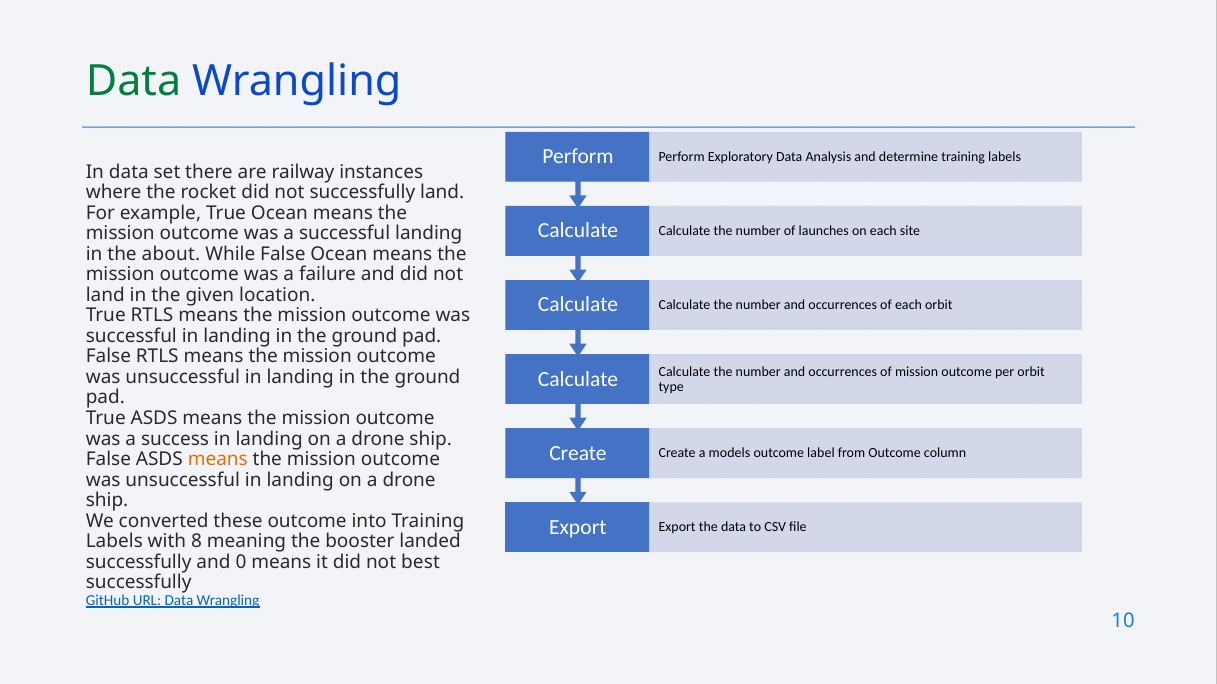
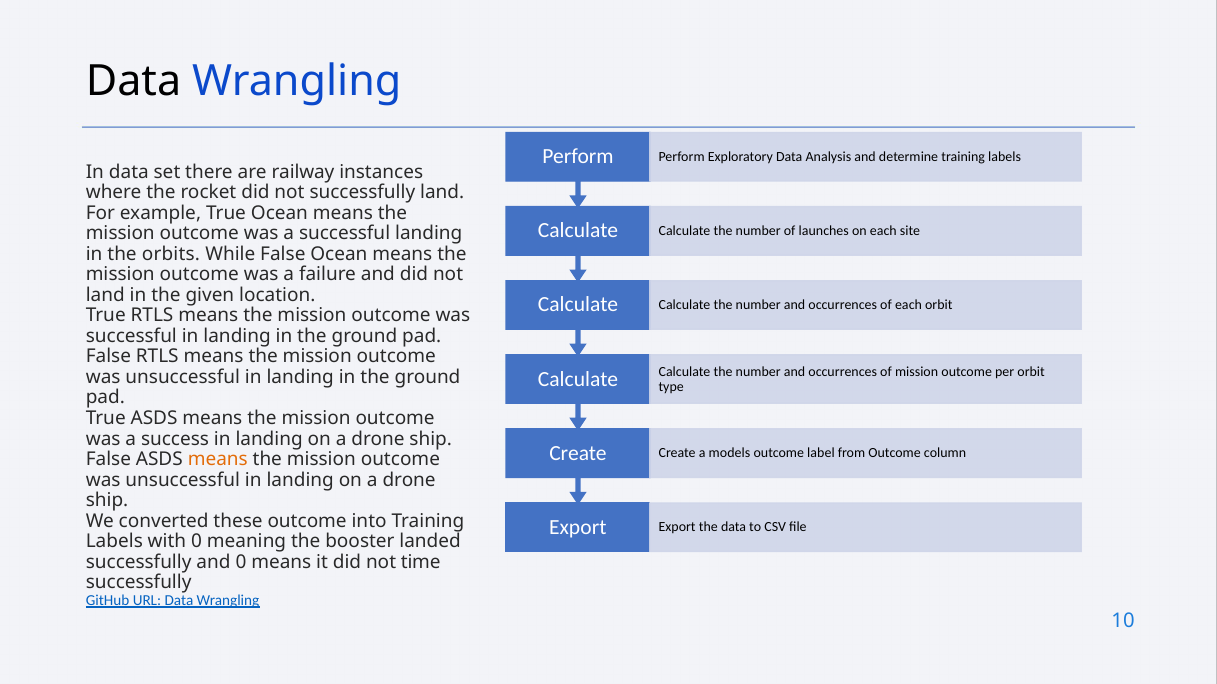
Data at (134, 81) colour: green -> black
about: about -> orbits
with 8: 8 -> 0
best: best -> time
